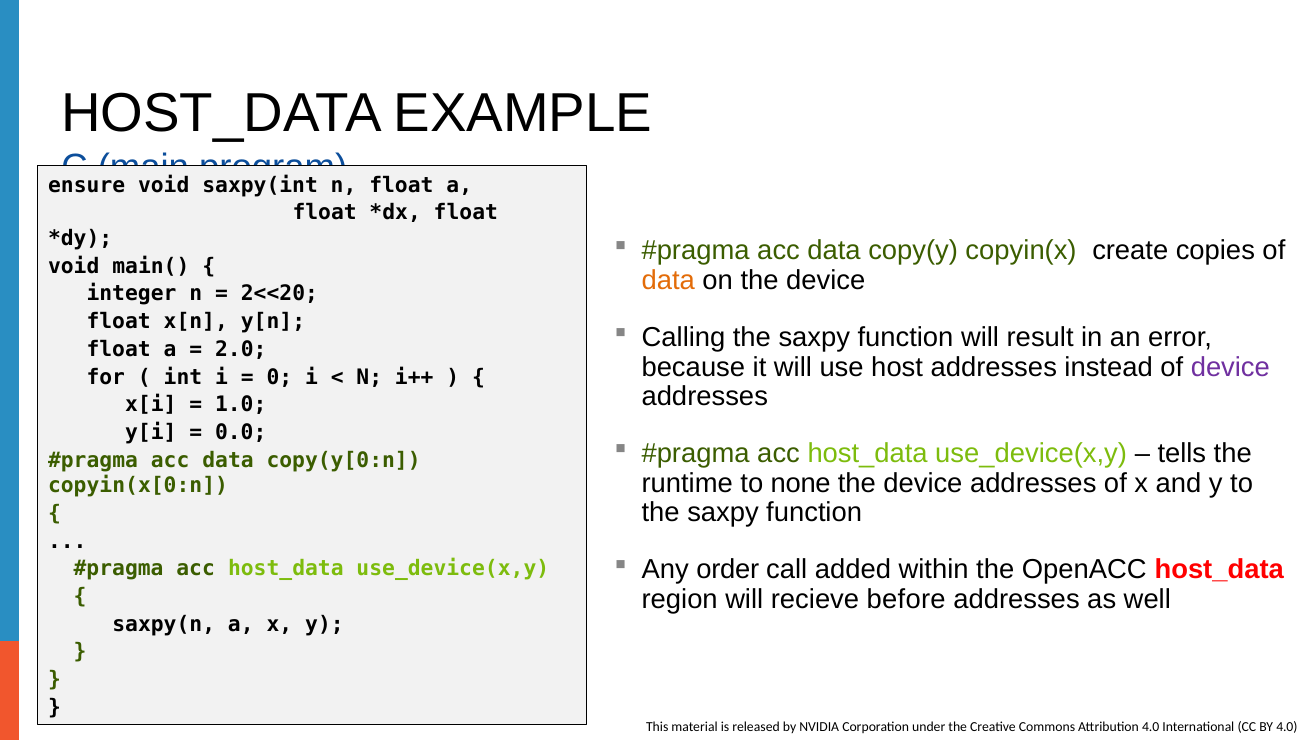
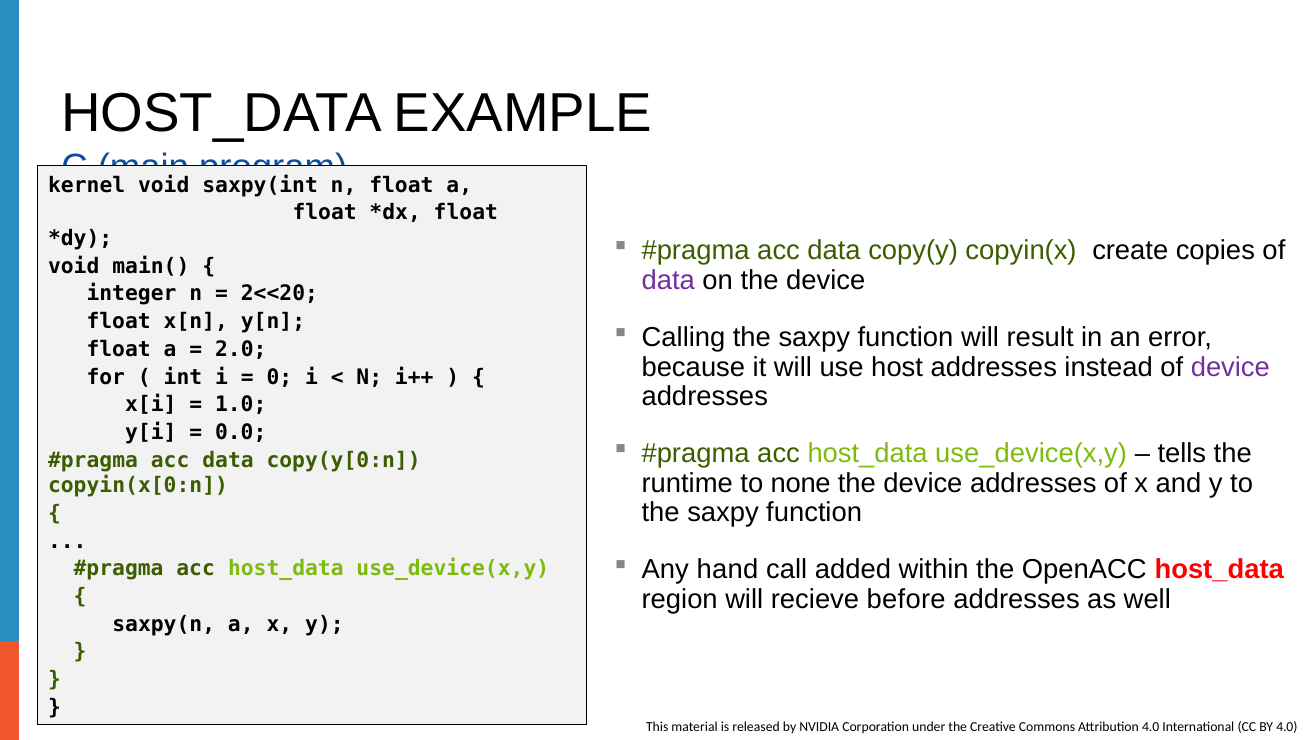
ensure: ensure -> kernel
data at (668, 280) colour: orange -> purple
order: order -> hand
